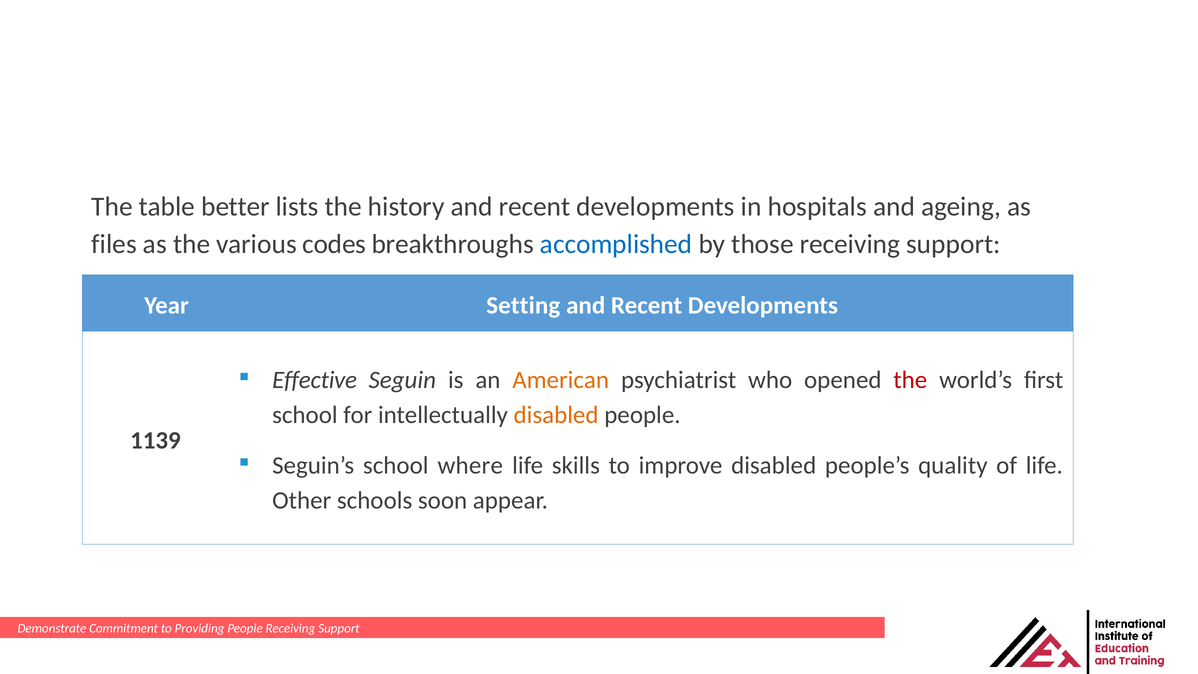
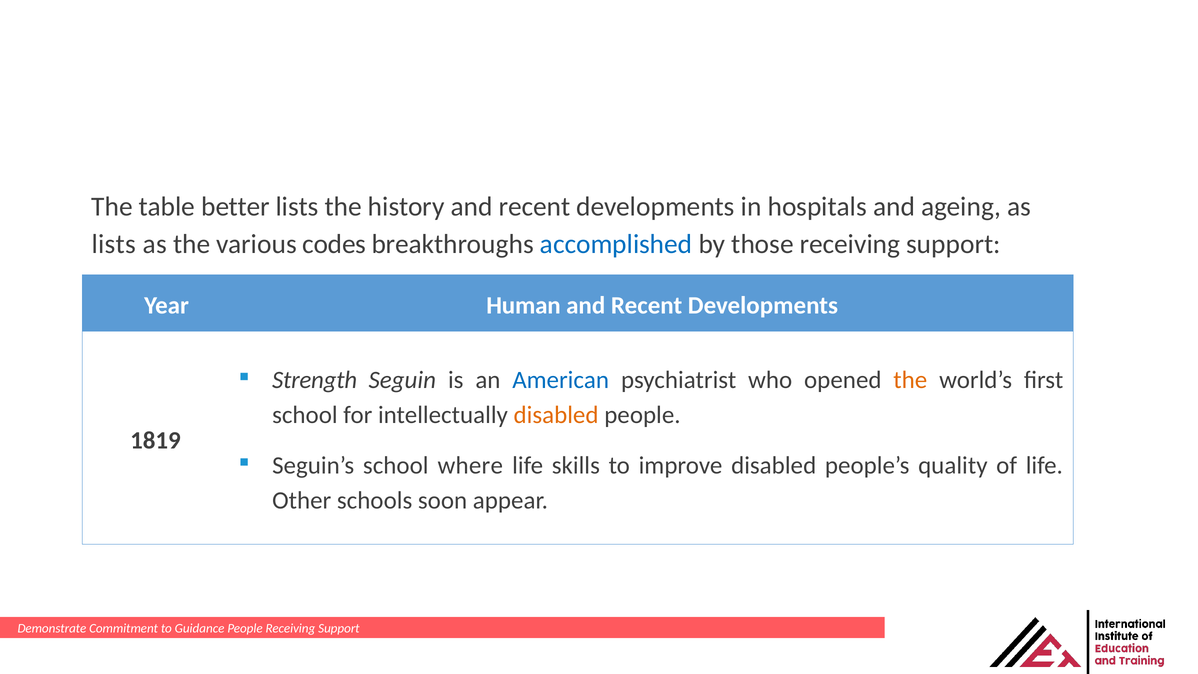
files at (114, 244): files -> lists
Setting: Setting -> Human
Effective: Effective -> Strength
American colour: orange -> blue
the at (910, 380) colour: red -> orange
1139: 1139 -> 1819
Providing: Providing -> Guidance
